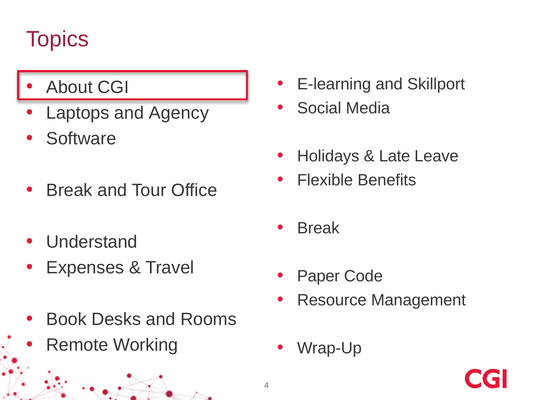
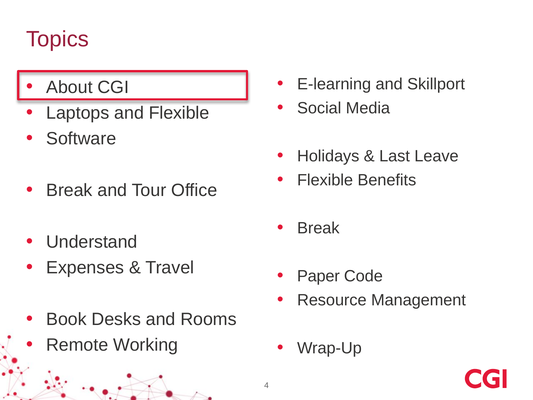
and Agency: Agency -> Flexible
Late: Late -> Last
